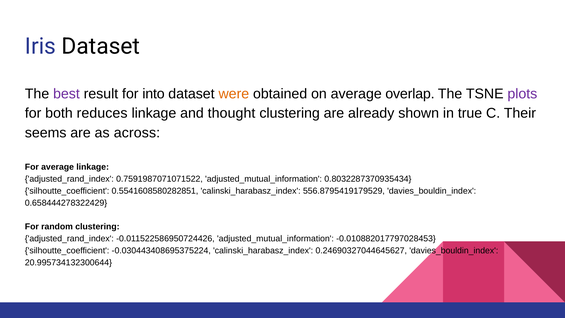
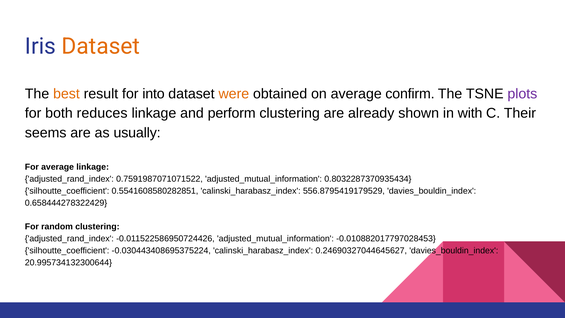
Dataset at (101, 46) colour: black -> orange
best colour: purple -> orange
overlap: overlap -> confirm
thought: thought -> perform
true: true -> with
across: across -> usually
